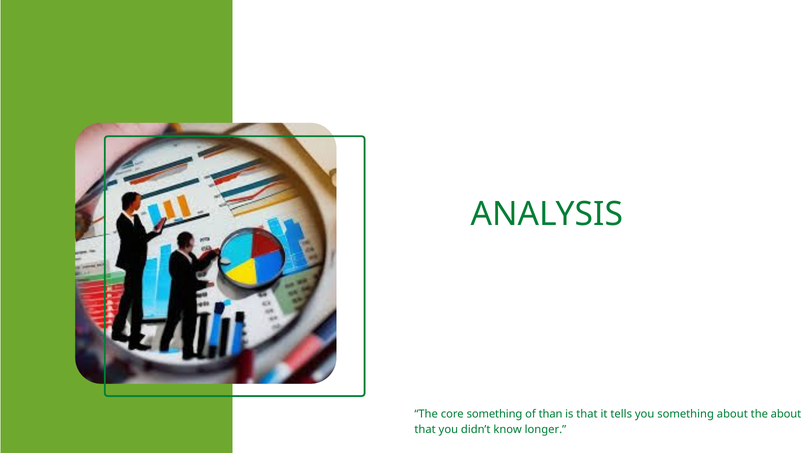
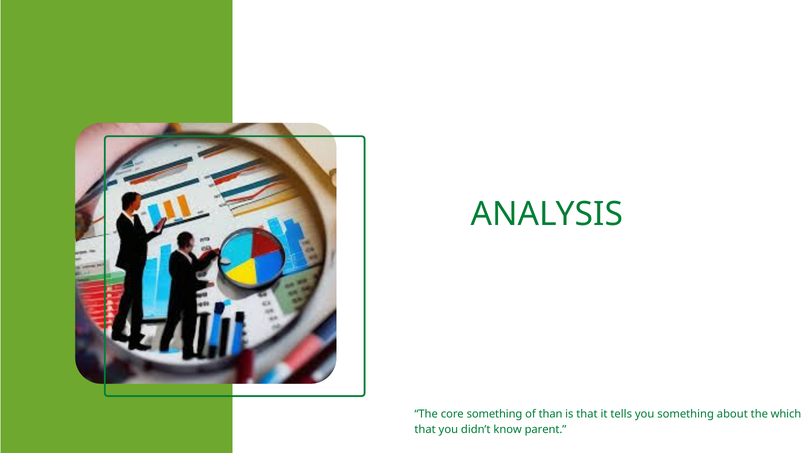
the about: about -> which
longer: longer -> parent
